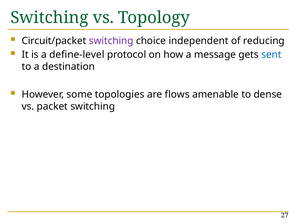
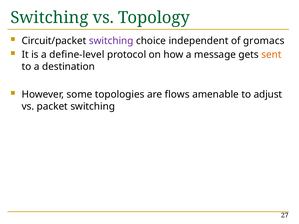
reducing: reducing -> gromacs
sent colour: blue -> orange
dense: dense -> adjust
